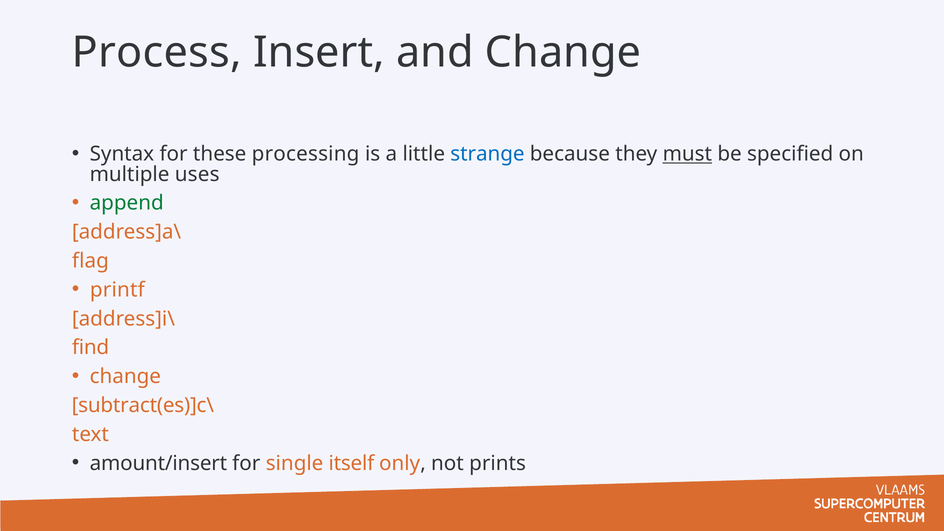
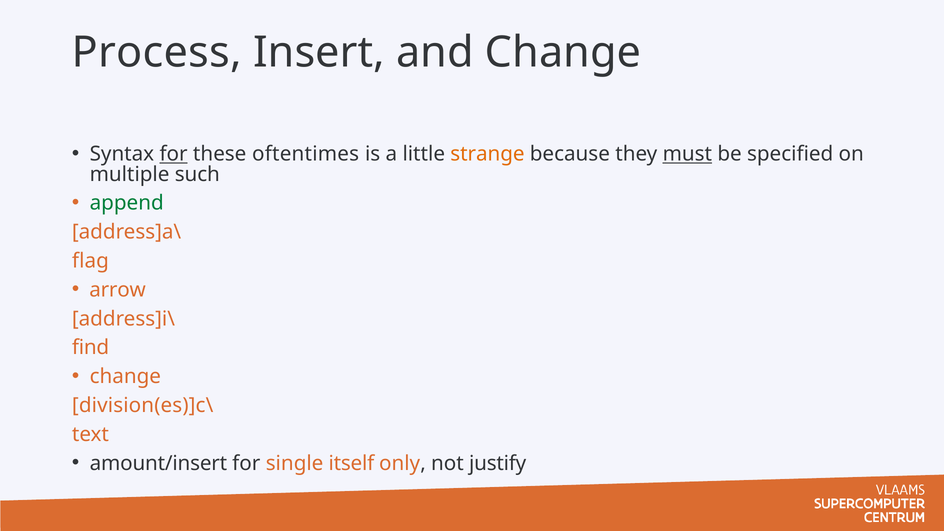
for at (174, 154) underline: none -> present
processing: processing -> oftentimes
strange colour: blue -> orange
uses: uses -> such
printf: printf -> arrow
subtract(es)]c\: subtract(es)]c\ -> division(es)]c\
prints: prints -> justify
